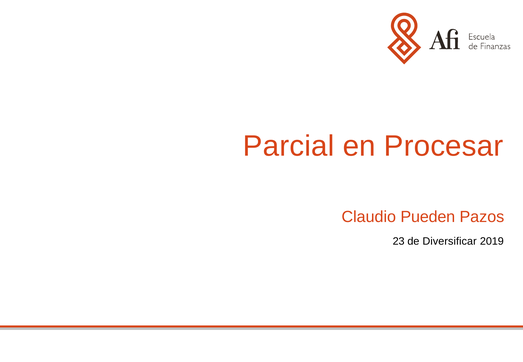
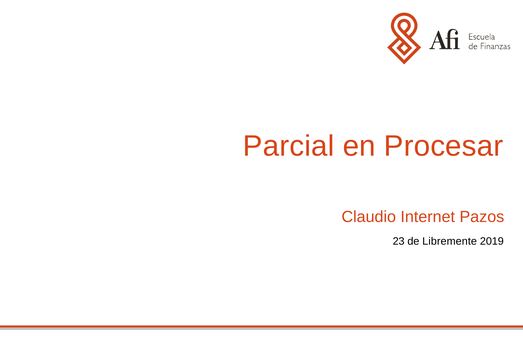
Pueden: Pueden -> Internet
Diversificar: Diversificar -> Libremente
